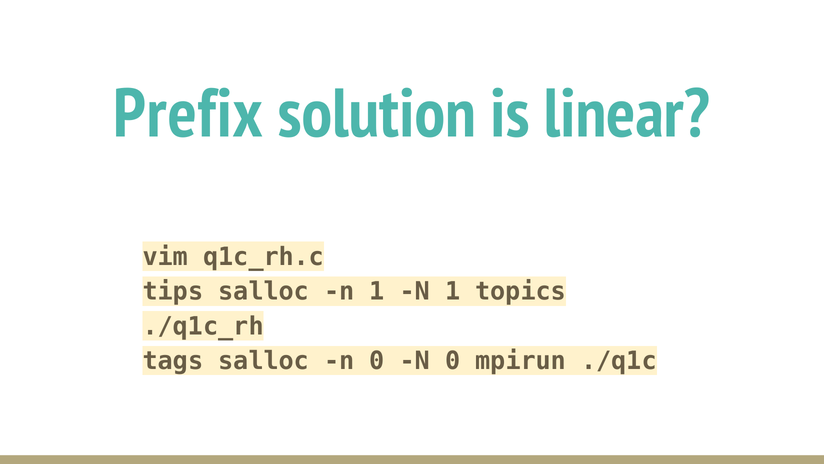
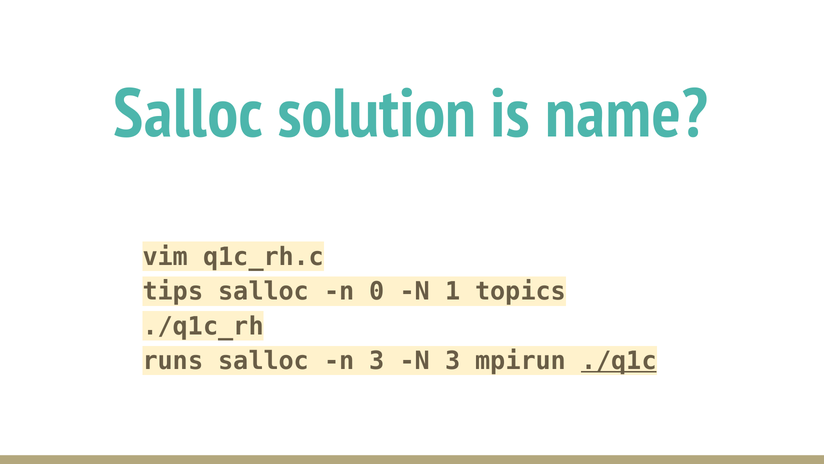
Prefix at (188, 114): Prefix -> Salloc
linear: linear -> name
salloc n 1: 1 -> 0
tags: tags -> runs
salloc n 0: 0 -> 3
0 at (453, 361): 0 -> 3
./q1c underline: none -> present
